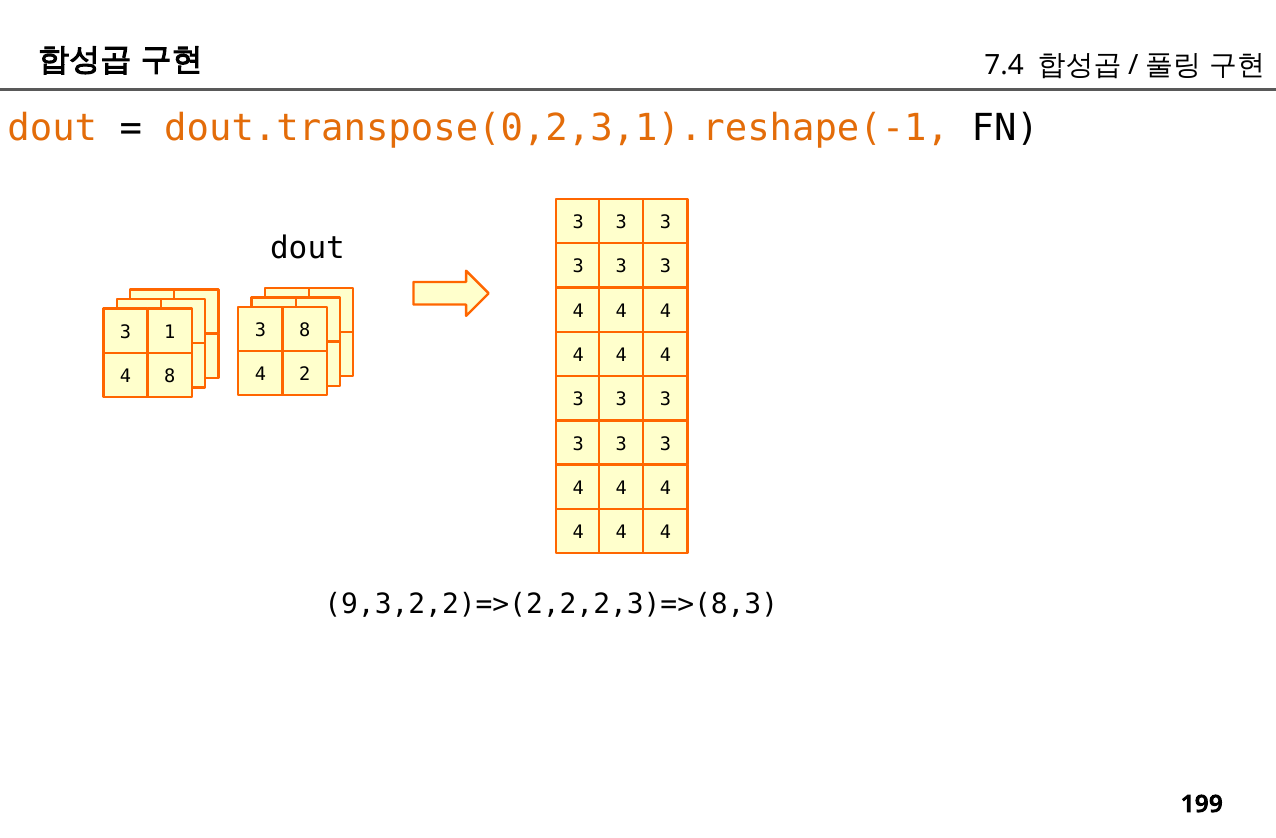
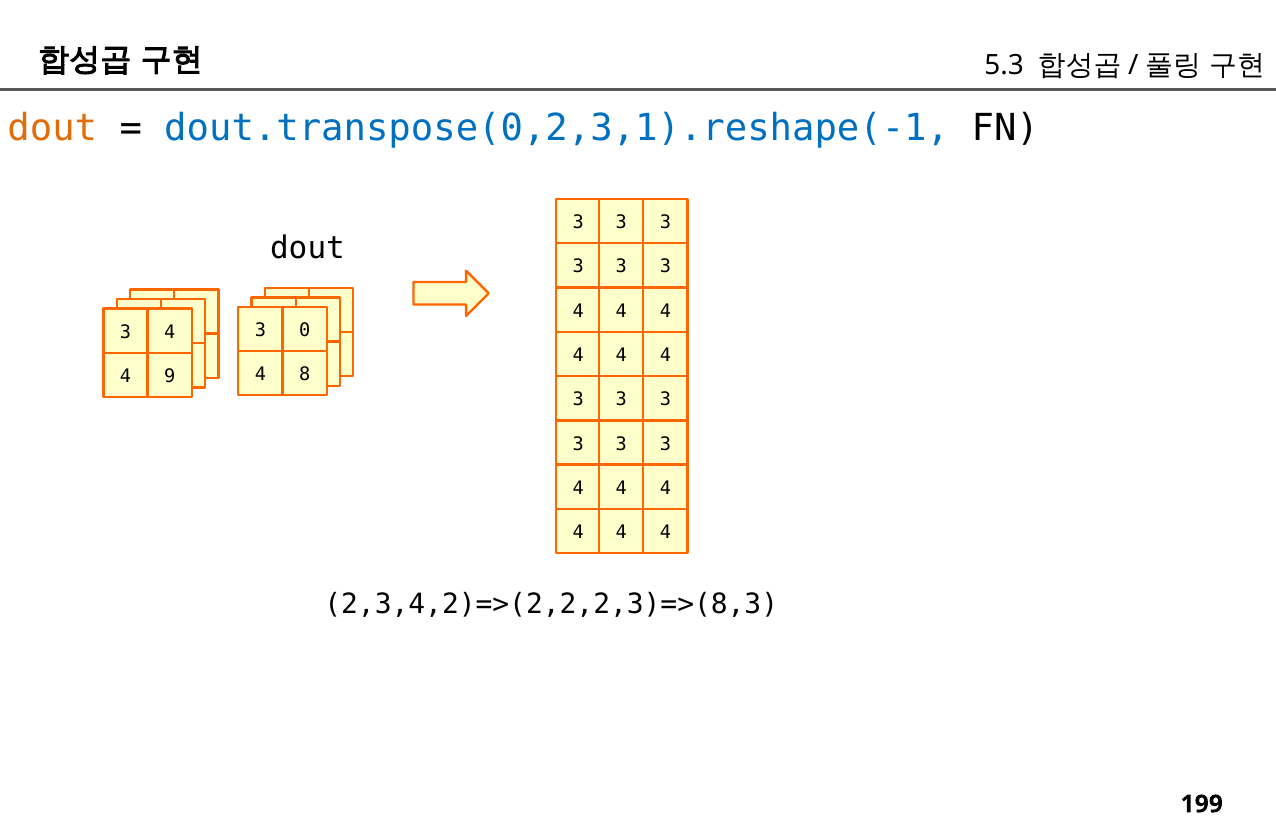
7.4: 7.4 -> 5.3
dout.transpose(0,2,3,1).reshape(-1 colour: orange -> blue
3 8: 8 -> 0
1 at (170, 332): 1 -> 4
2: 2 -> 8
4 8: 8 -> 9
9,3,2,2)=>(2,2,2,3)=>(8,3: 9,3,2,2)=>(2,2,2,3)=>(8,3 -> 2,3,4,2)=>(2,2,2,3)=>(8,3
